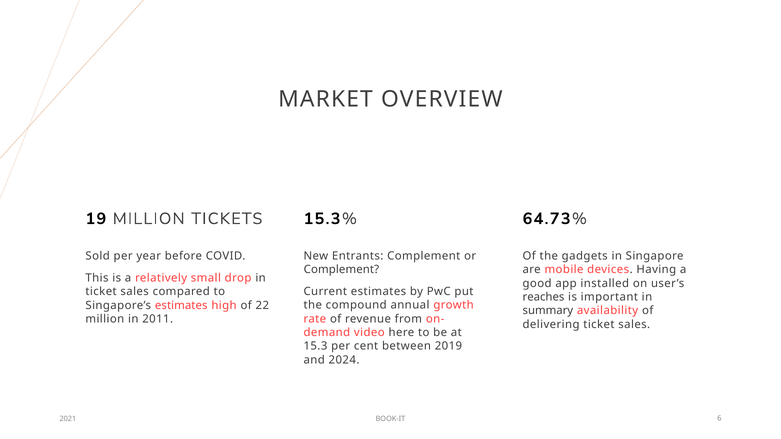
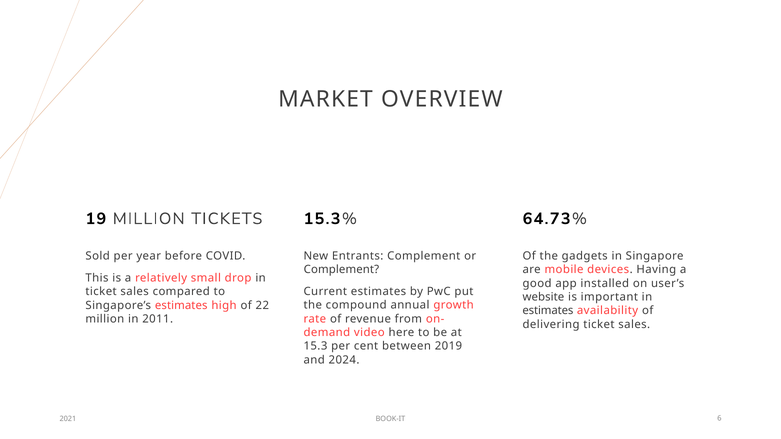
reaches: reaches -> website
summary at (548, 311): summary -> estimates
